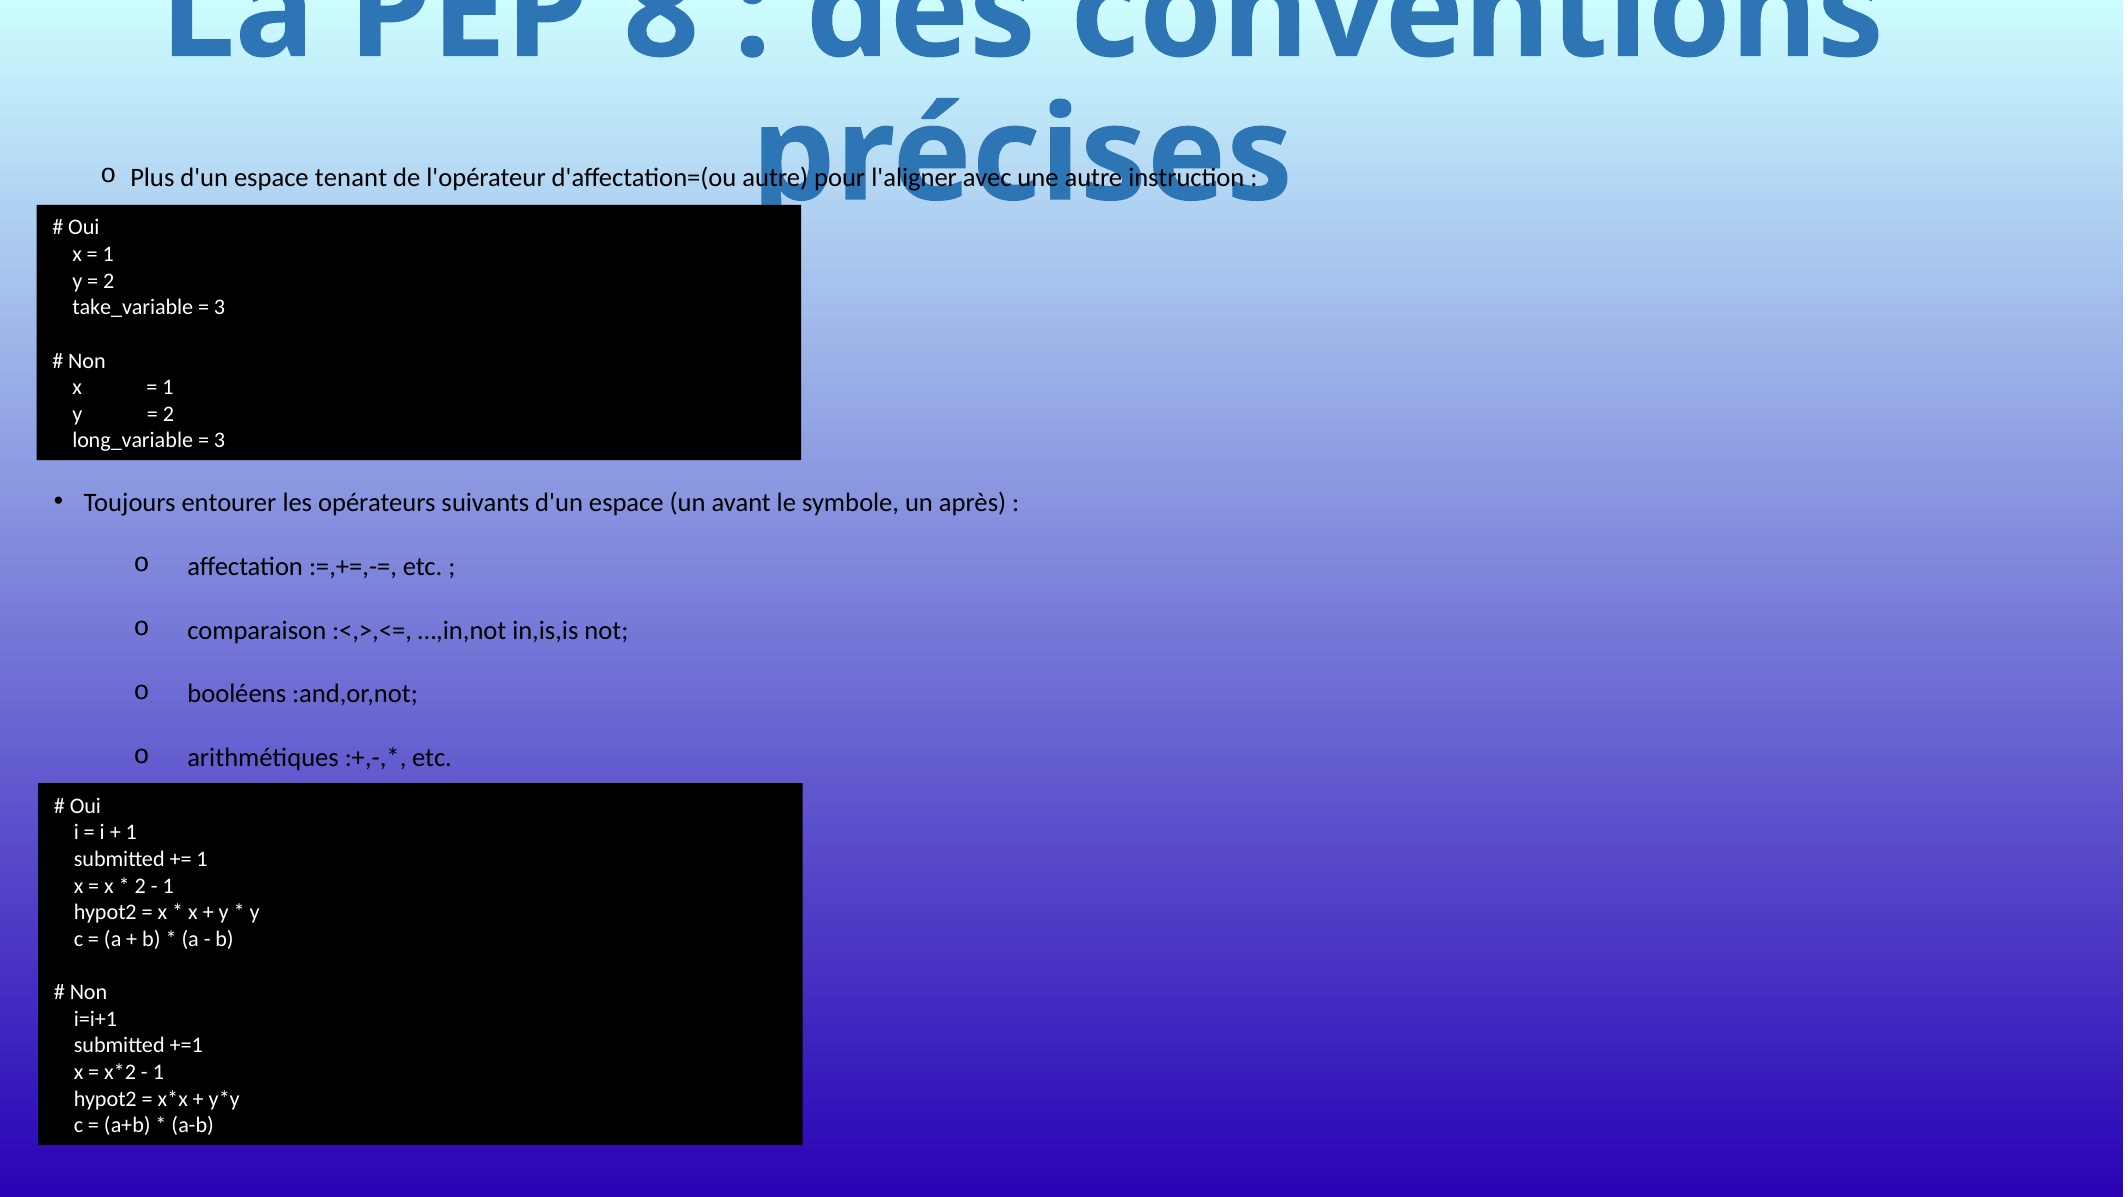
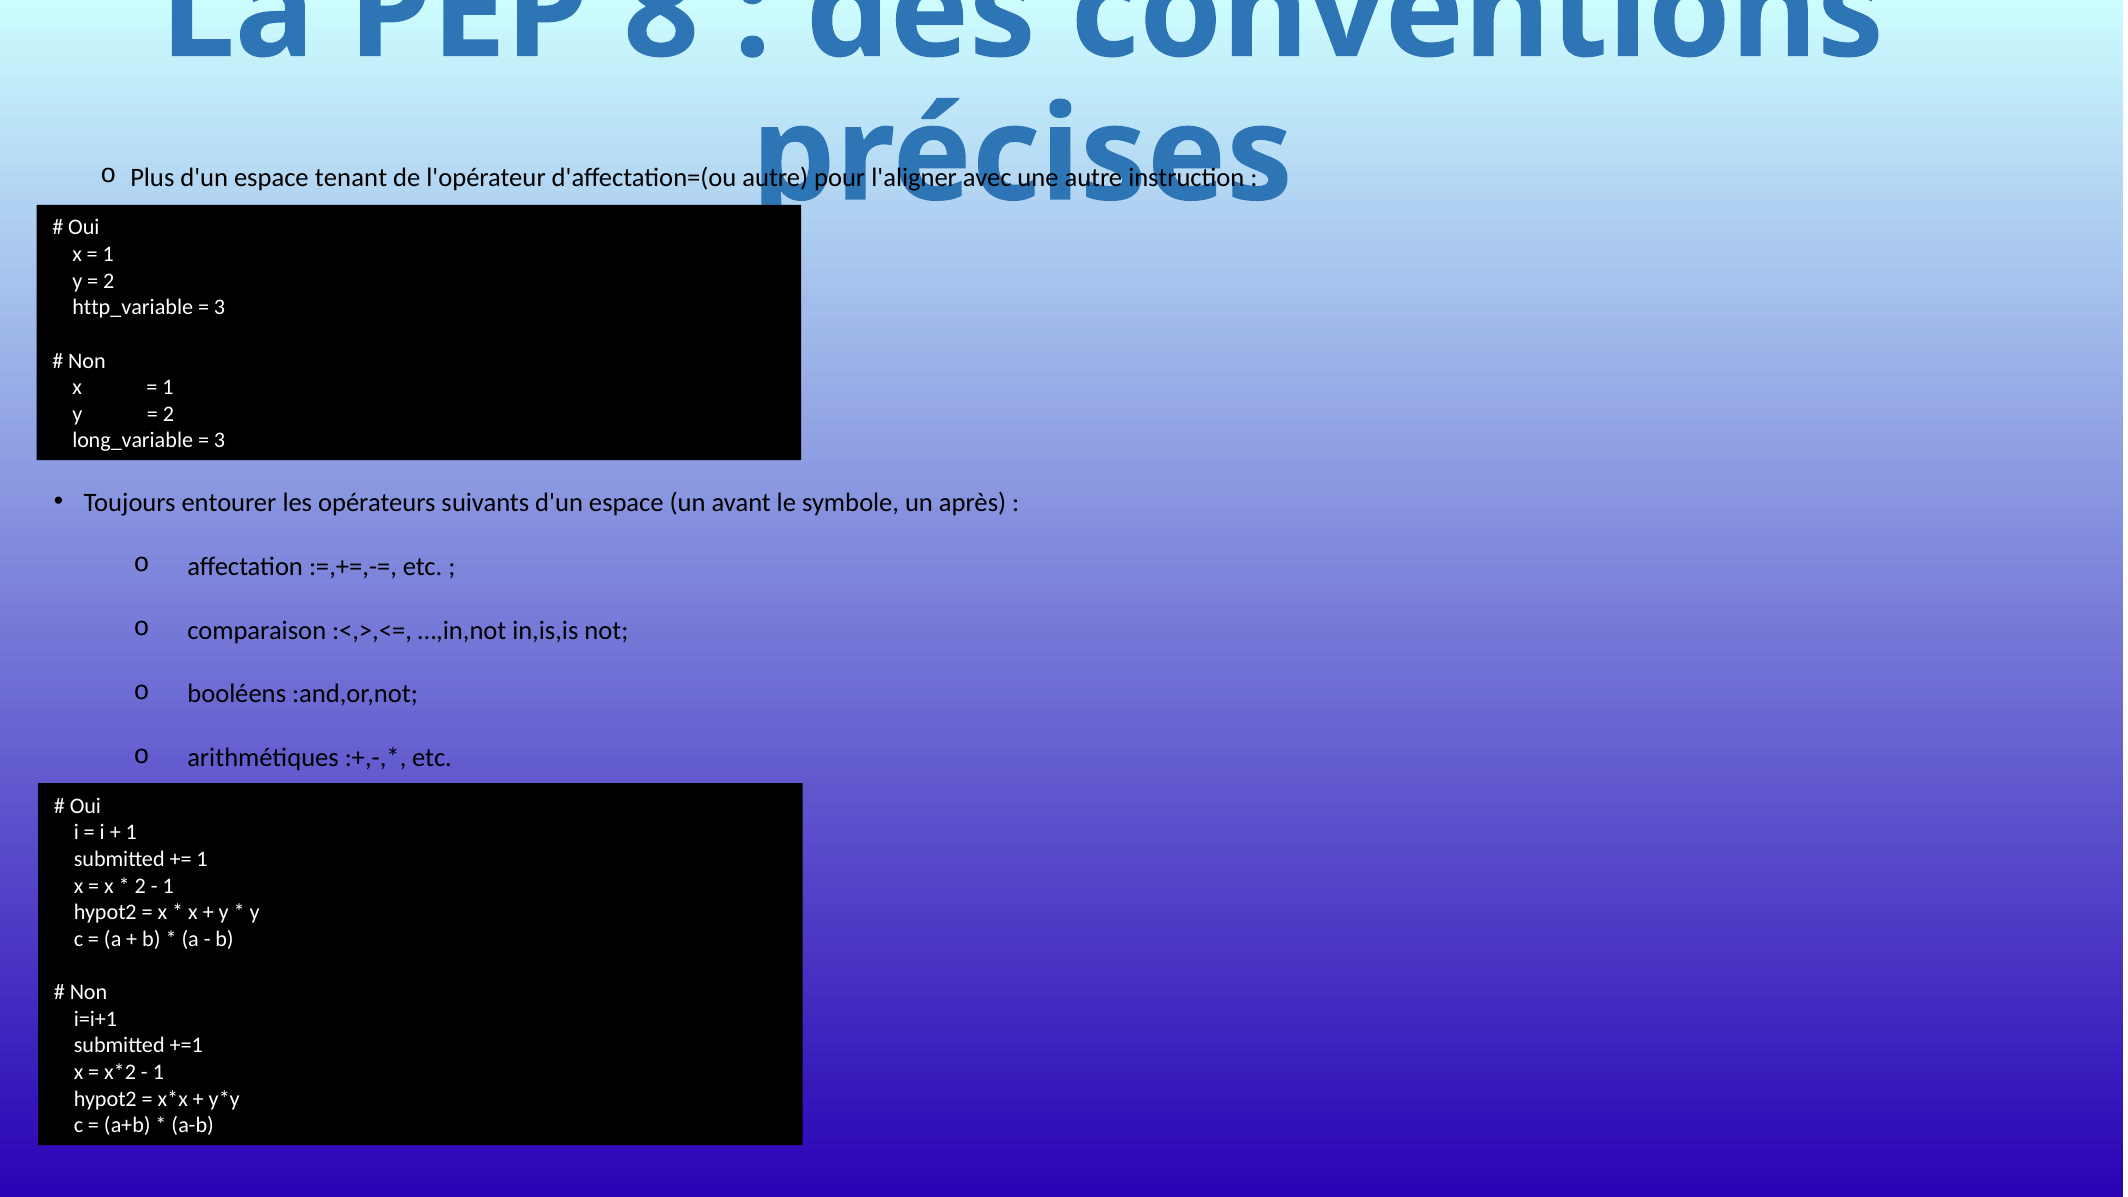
take_variable: take_variable -> http_variable
